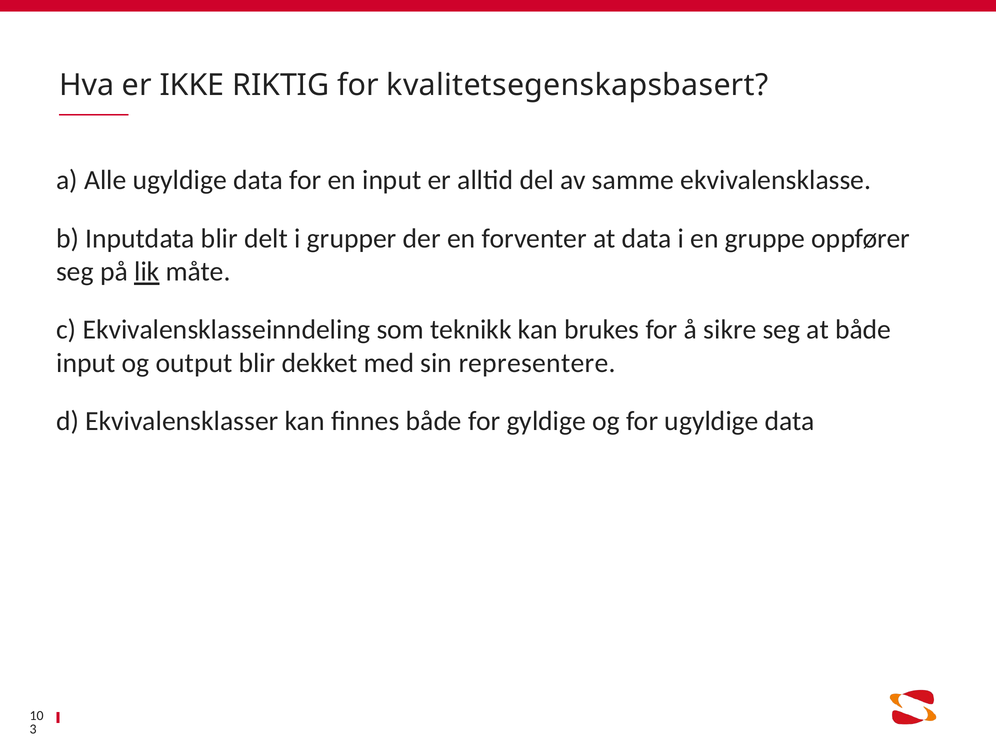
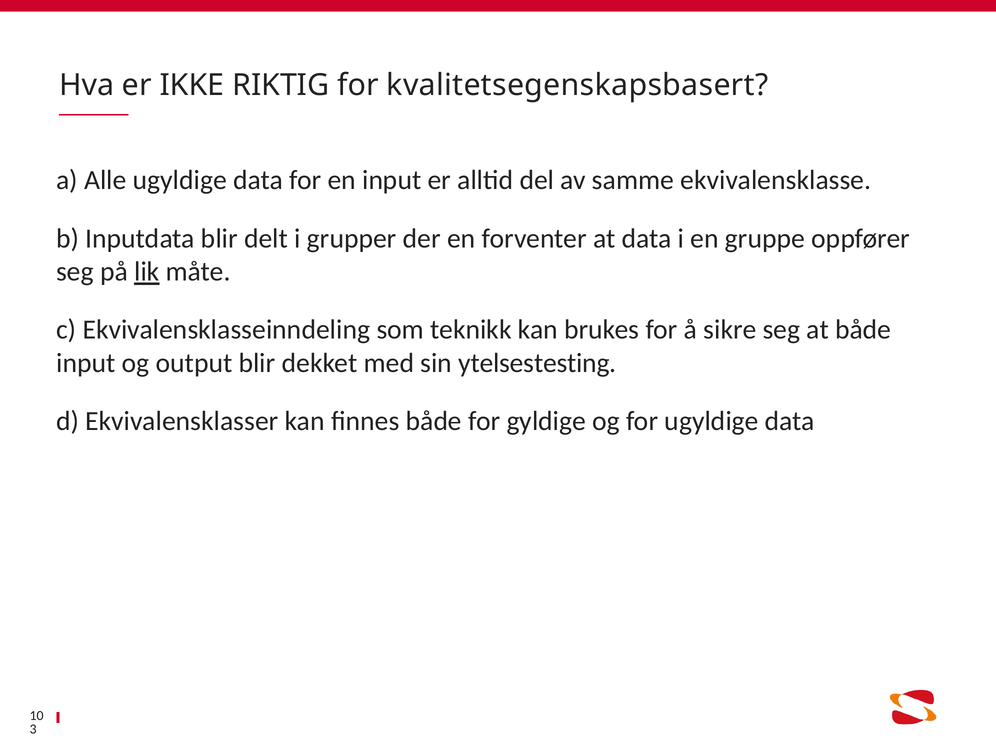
representere: representere -> ytelsestesting
